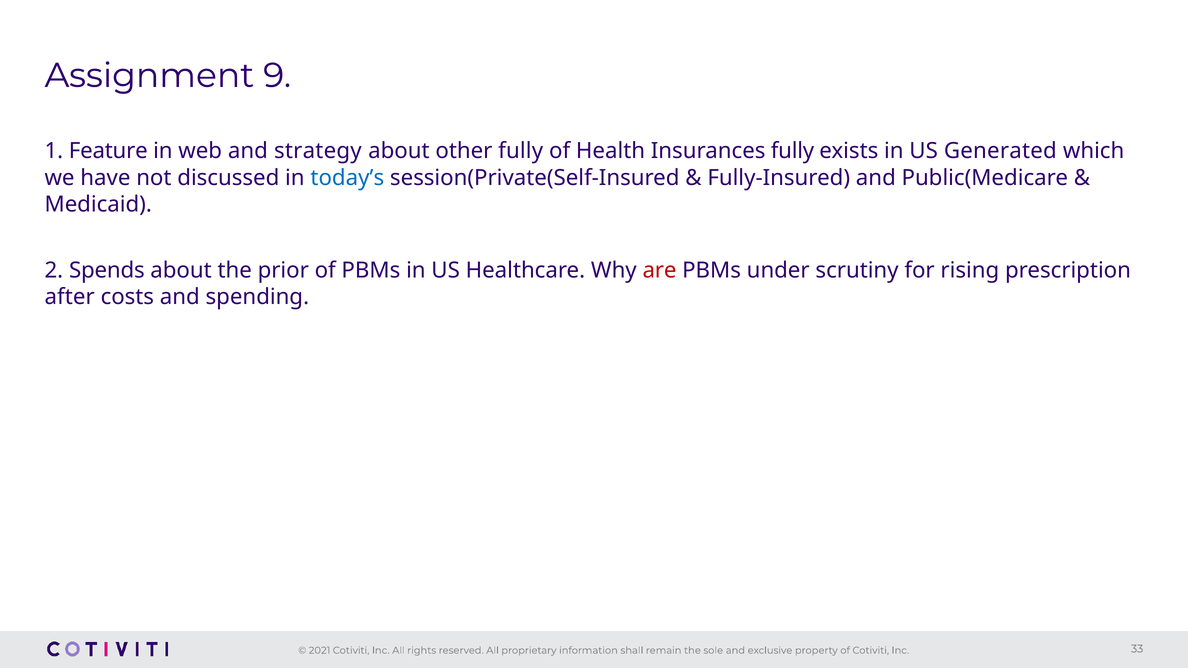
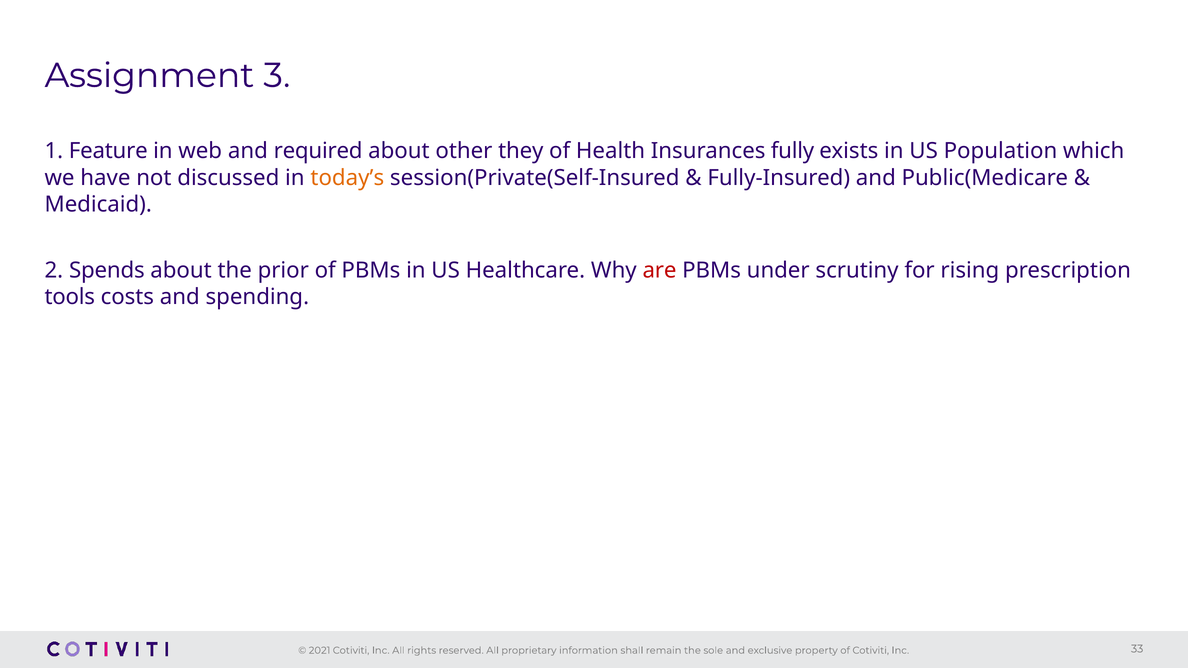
9: 9 -> 3
strategy: strategy -> required
other fully: fully -> they
Generated: Generated -> Population
today’s colour: blue -> orange
after: after -> tools
